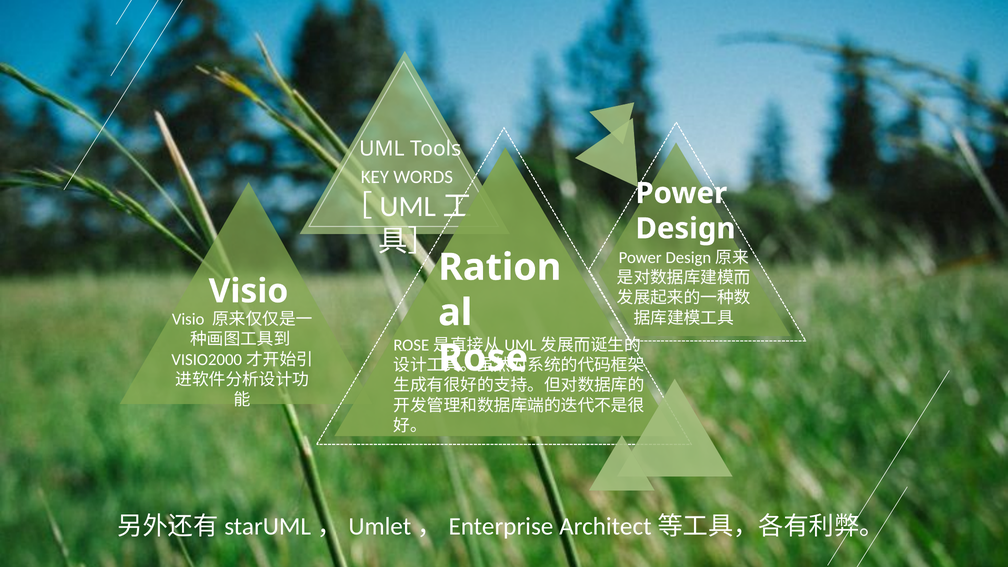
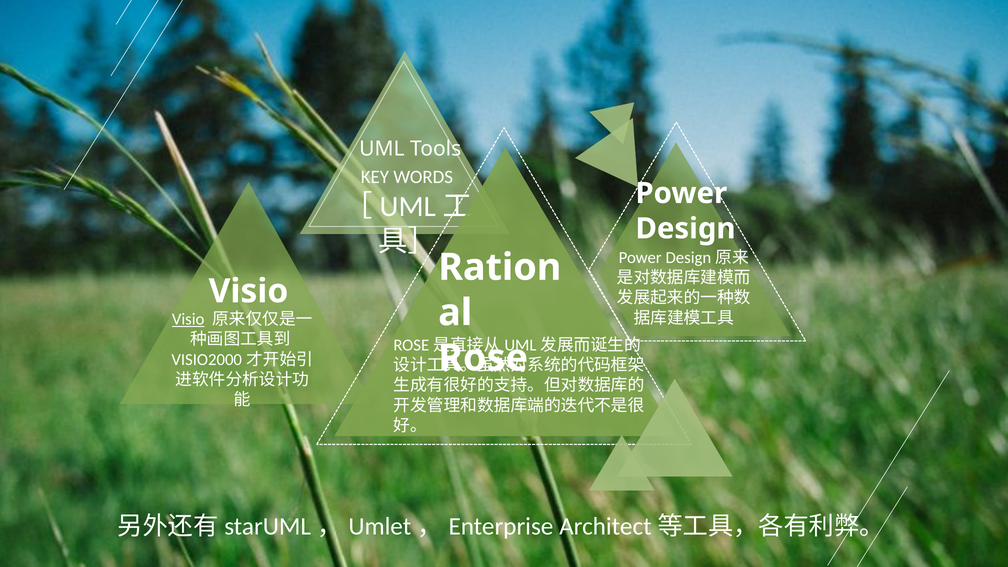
Visio at (188, 319) underline: none -> present
